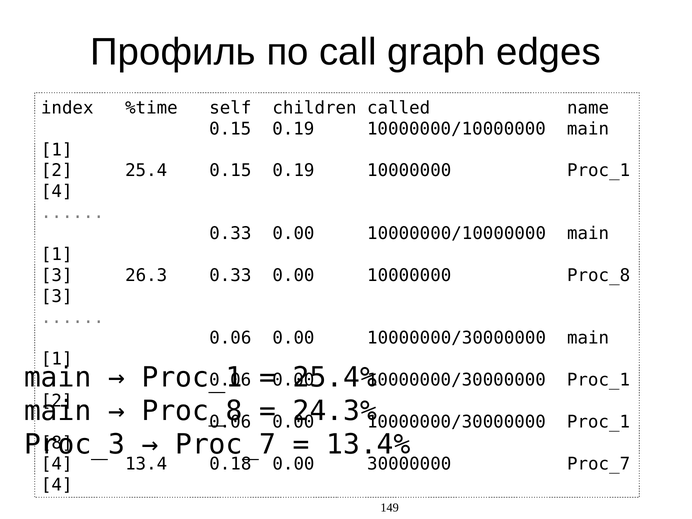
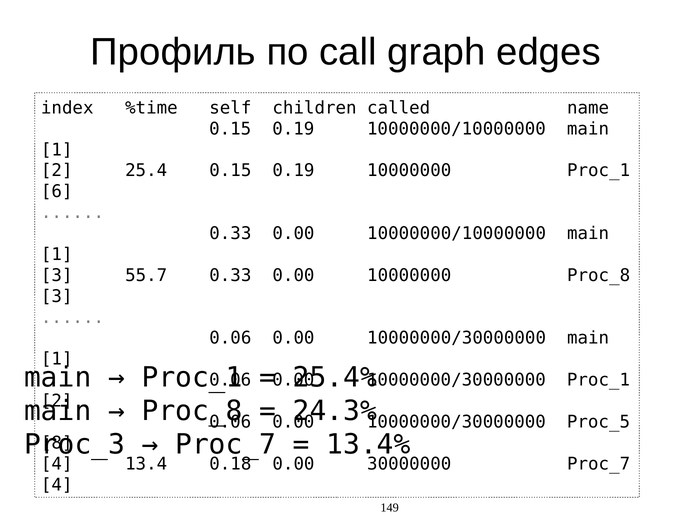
4 at (57, 192): 4 -> 6
26.3: 26.3 -> 55.7
Proc_1 at (598, 422): Proc_1 -> Proc_5
